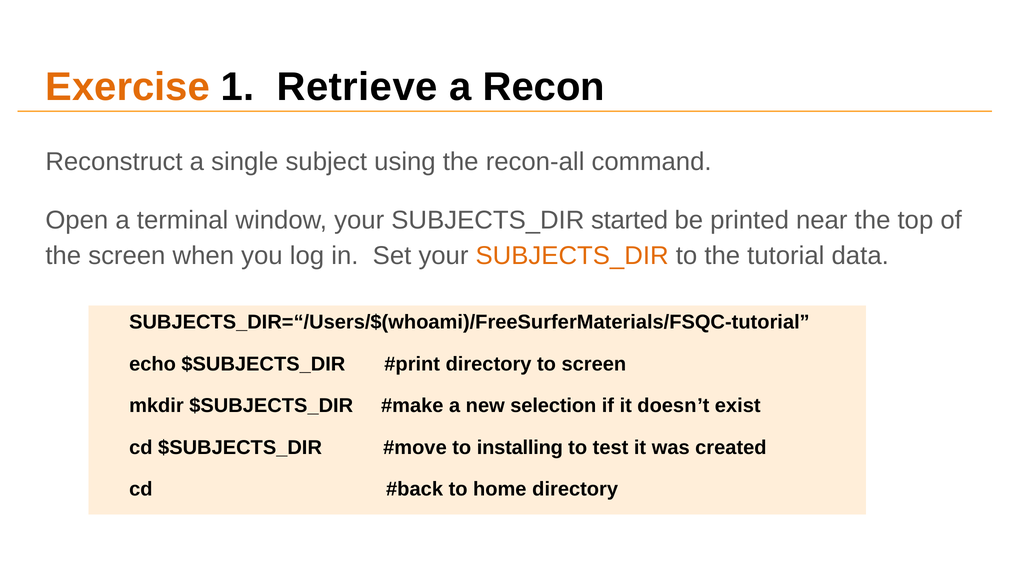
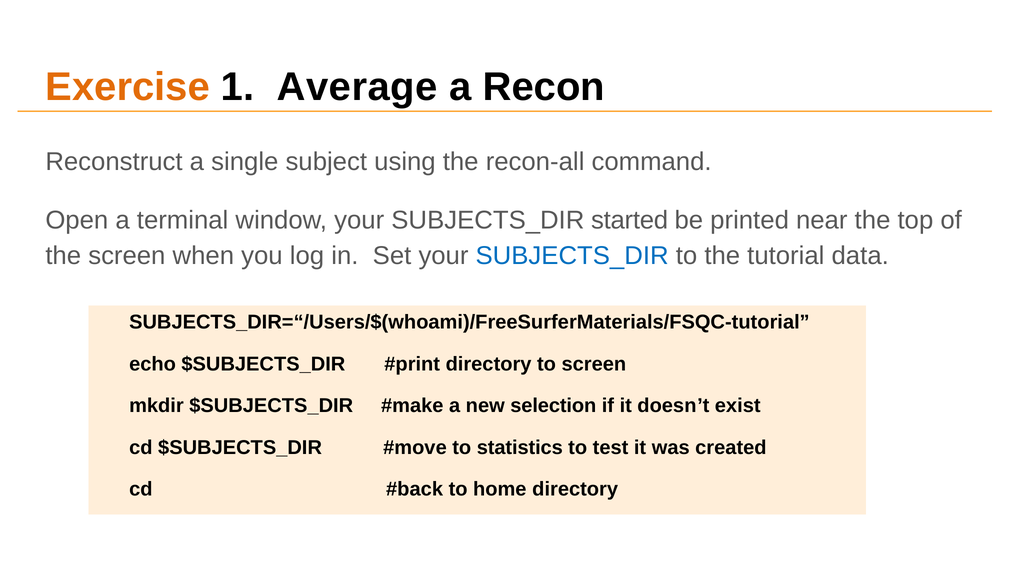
Retrieve: Retrieve -> Average
SUBJECTS_DIR at (572, 256) colour: orange -> blue
installing: installing -> statistics
